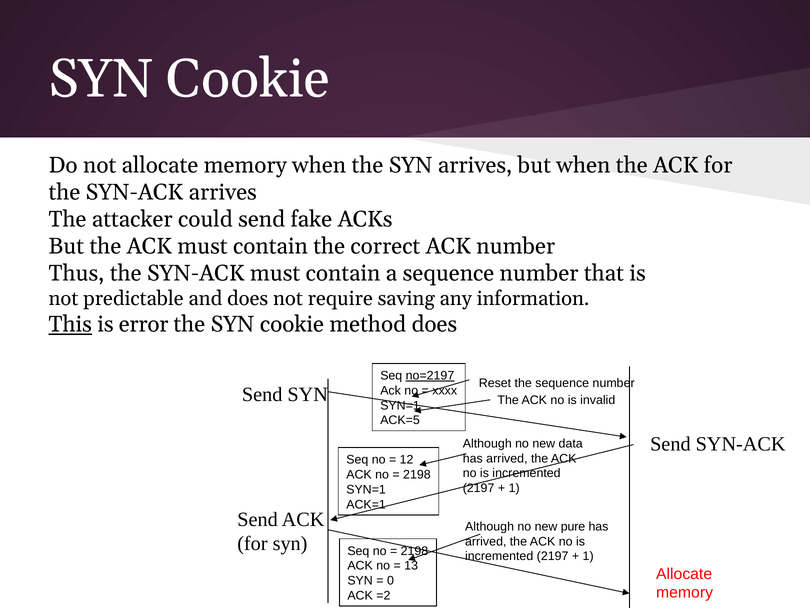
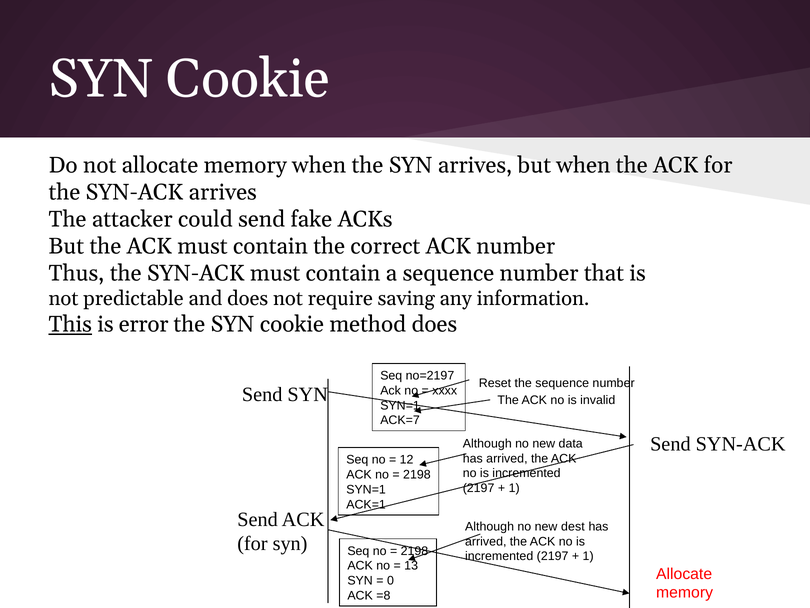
no=2197 underline: present -> none
ACK=5: ACK=5 -> ACK=7
pure: pure -> dest
=2: =2 -> =8
